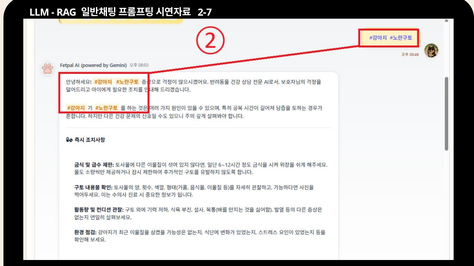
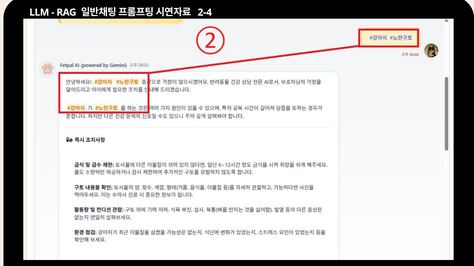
2-7: 2-7 -> 2-4
